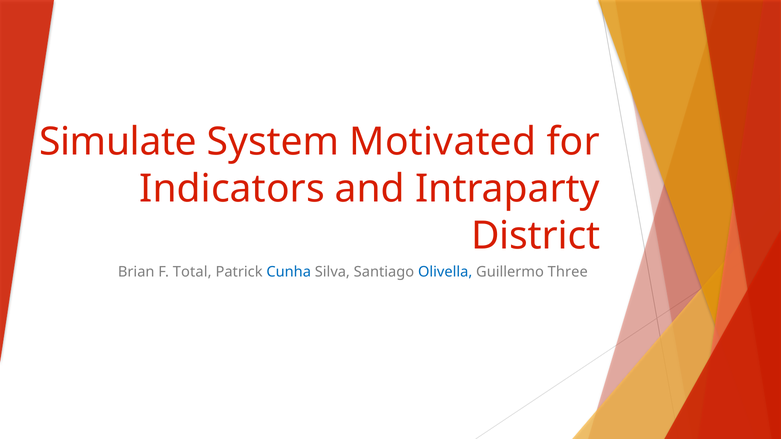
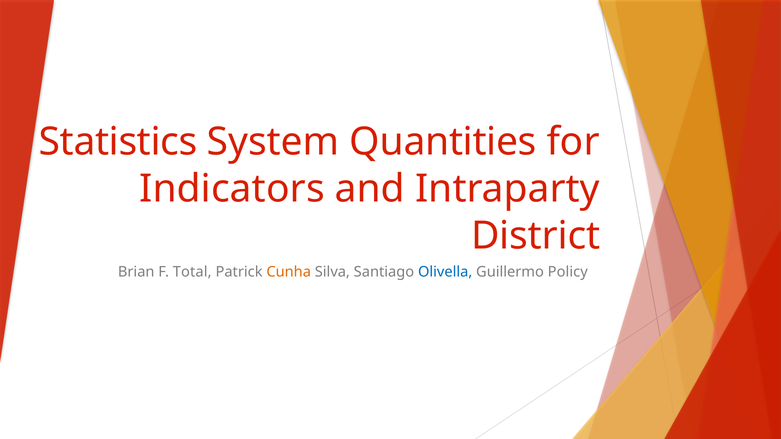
Simulate: Simulate -> Statistics
Motivated: Motivated -> Quantities
Cunha colour: blue -> orange
Three: Three -> Policy
